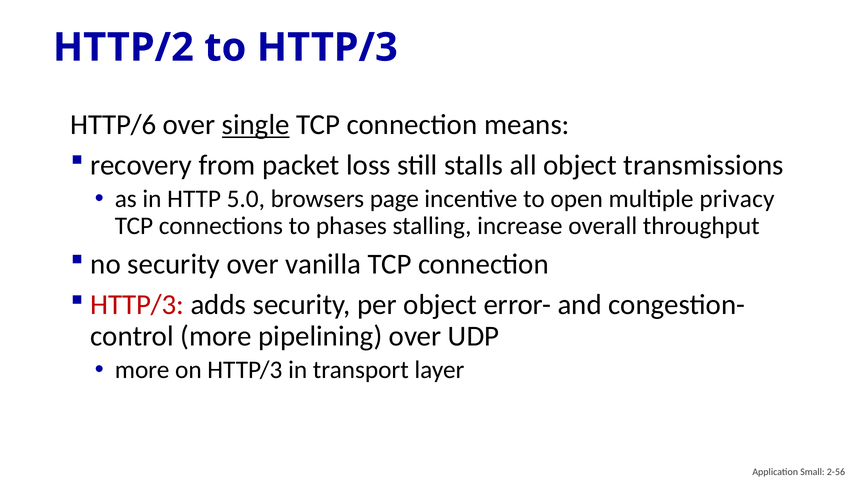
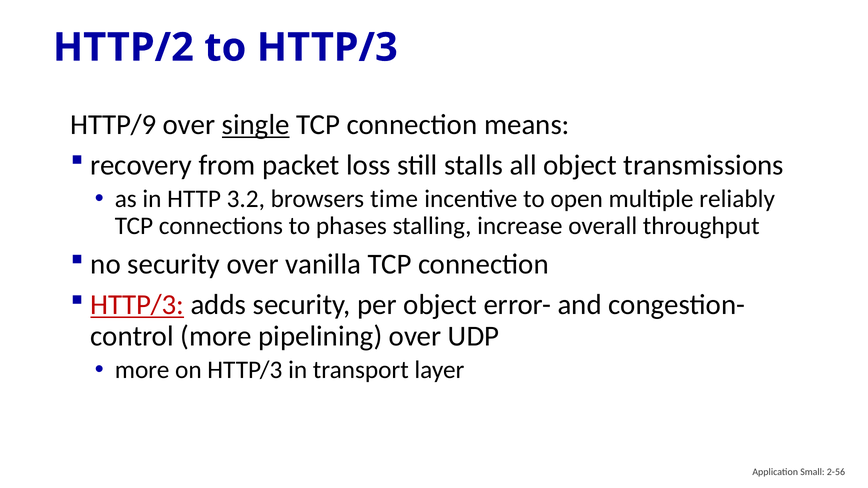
HTTP/6: HTTP/6 -> HTTP/9
5.0: 5.0 -> 3.2
page: page -> time
privacy: privacy -> reliably
HTTP/3 at (137, 305) underline: none -> present
